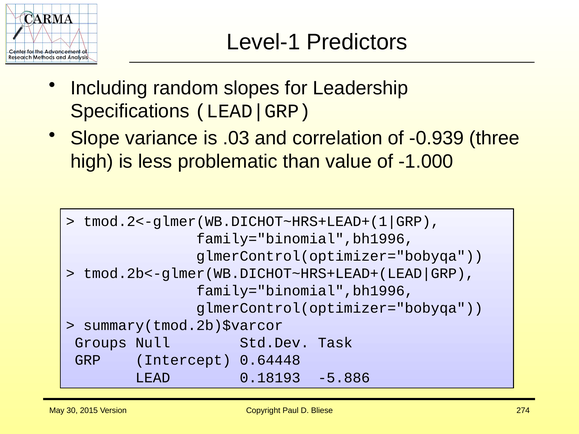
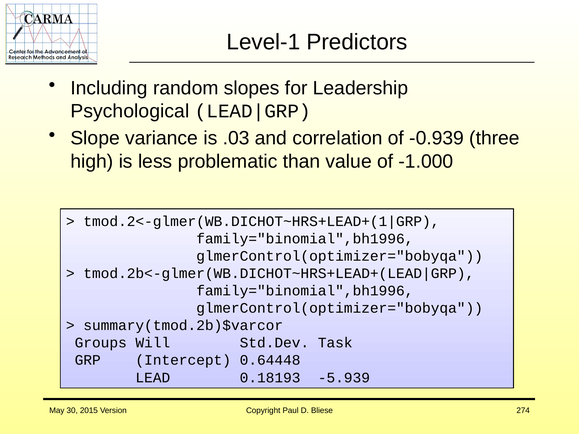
Specifications: Specifications -> Psychological
Null: Null -> Will
-5.886: -5.886 -> -5.939
